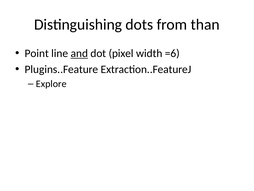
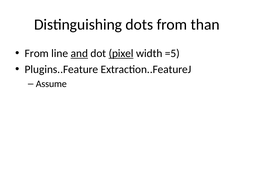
Point at (37, 53): Point -> From
pixel underline: none -> present
=6: =6 -> =5
Explore: Explore -> Assume
